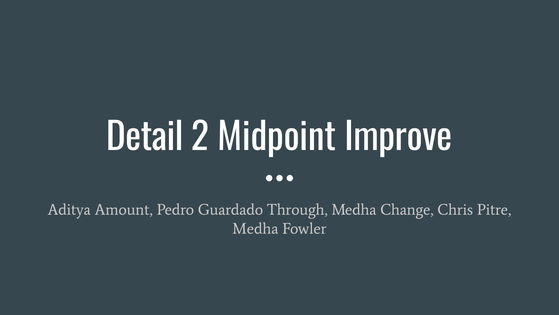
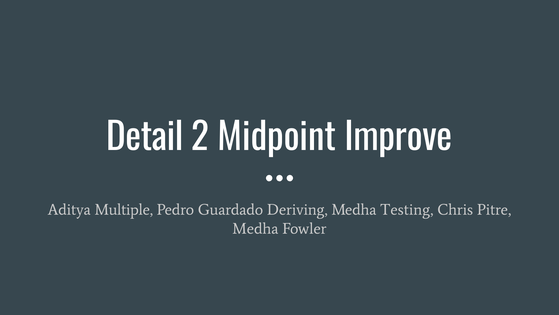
Amount: Amount -> Multiple
Through: Through -> Deriving
Change: Change -> Testing
